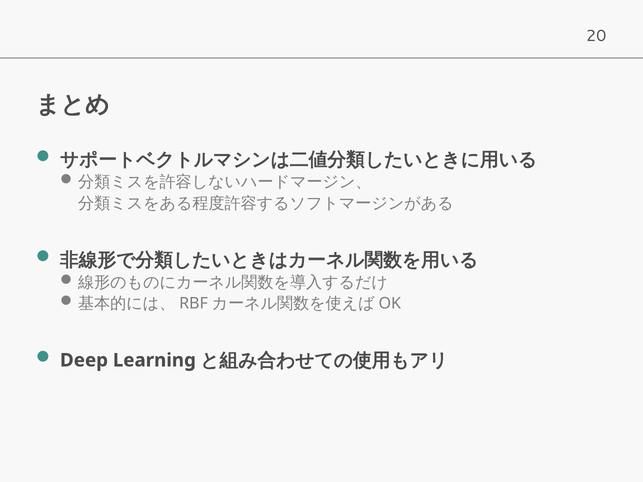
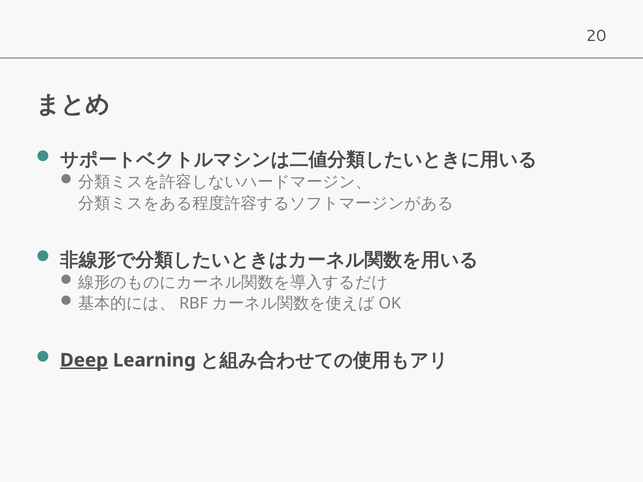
Deep underline: none -> present
